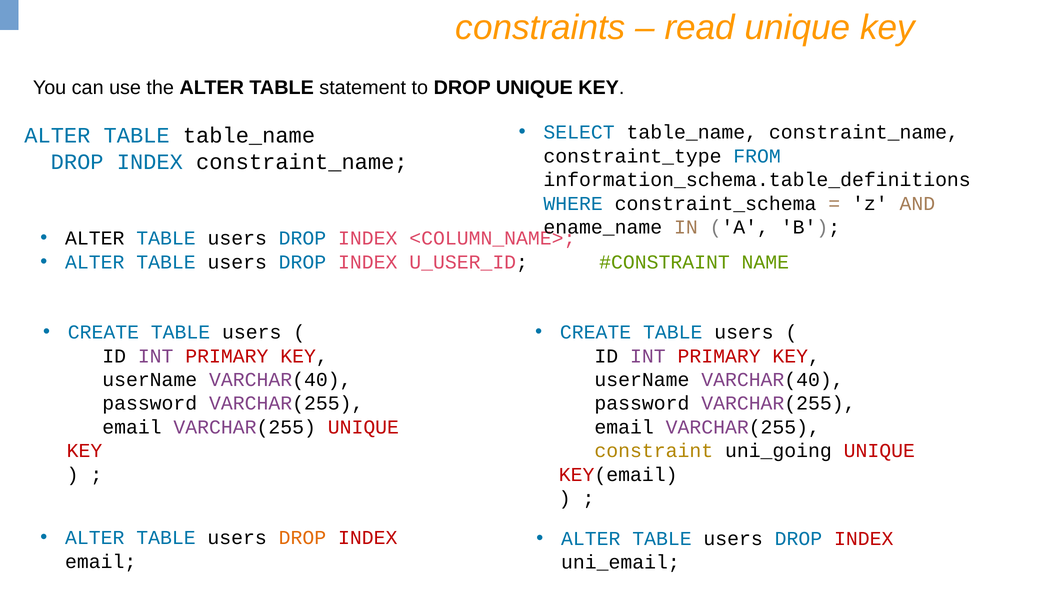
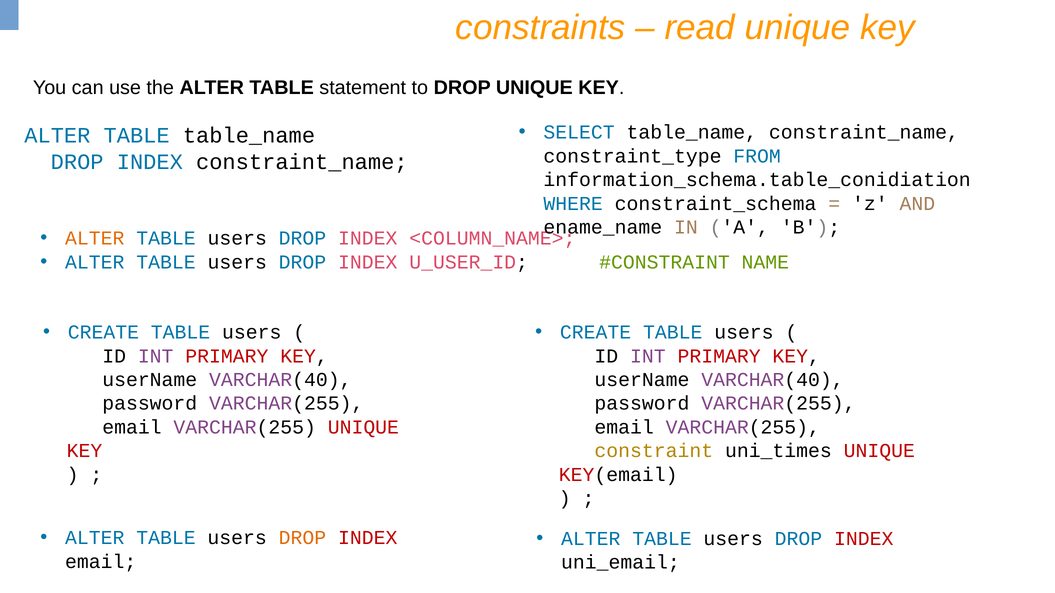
information_schema.table_definitions: information_schema.table_definitions -> information_schema.table_conidiation
ALTER at (95, 239) colour: black -> orange
uni_going: uni_going -> uni_times
